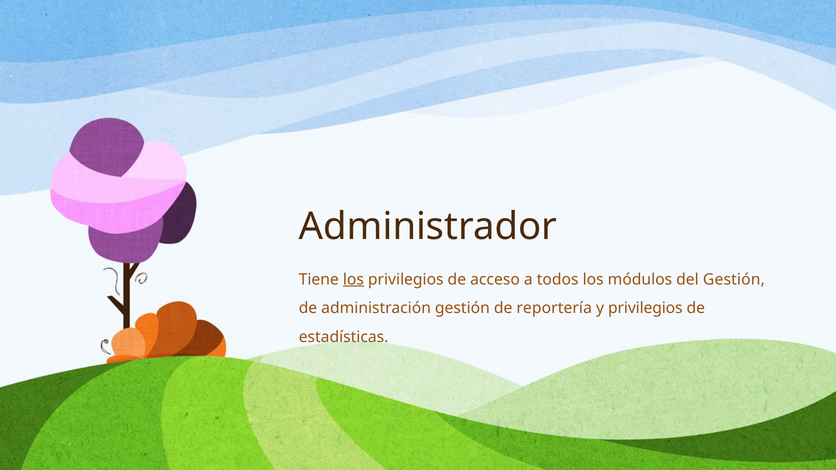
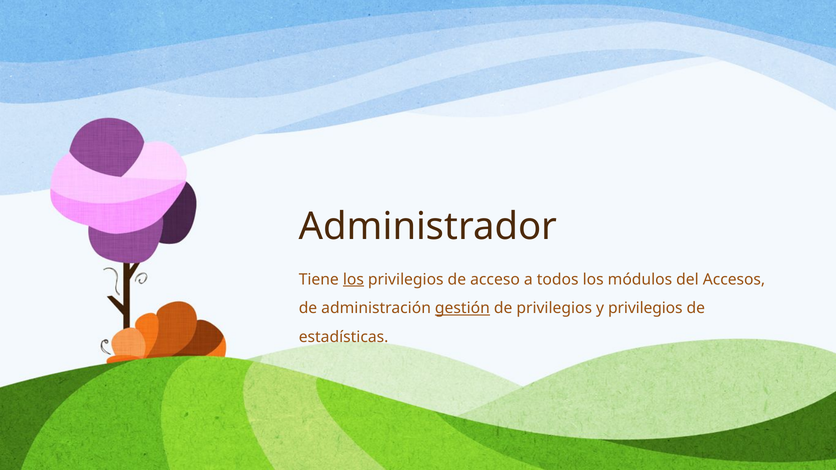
del Gestión: Gestión -> Accesos
gestión at (462, 308) underline: none -> present
de reportería: reportería -> privilegios
